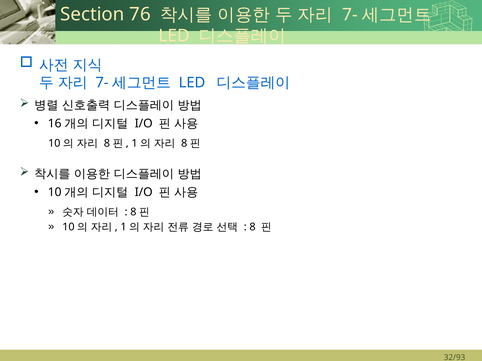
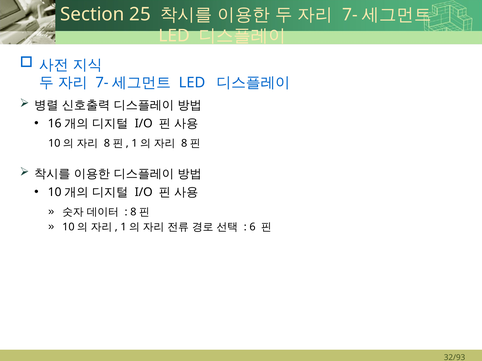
76: 76 -> 25
8: 8 -> 6
